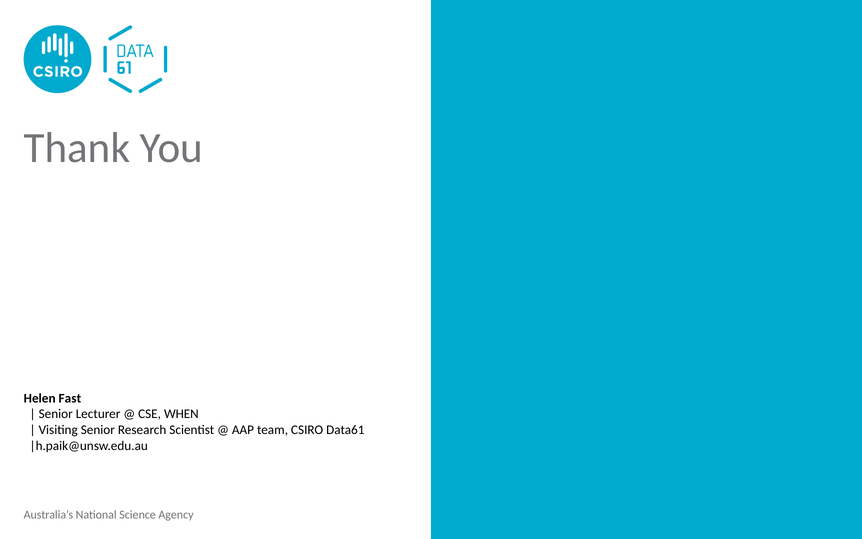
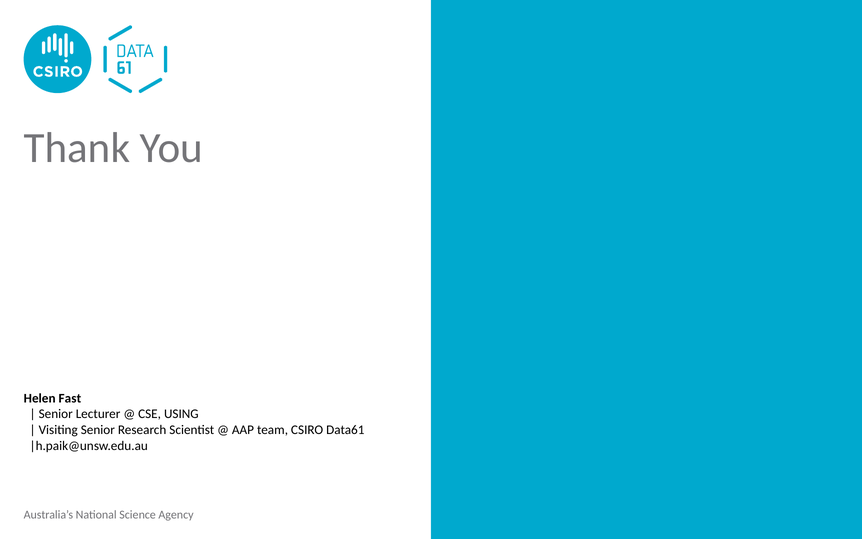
WHEN: WHEN -> USING
